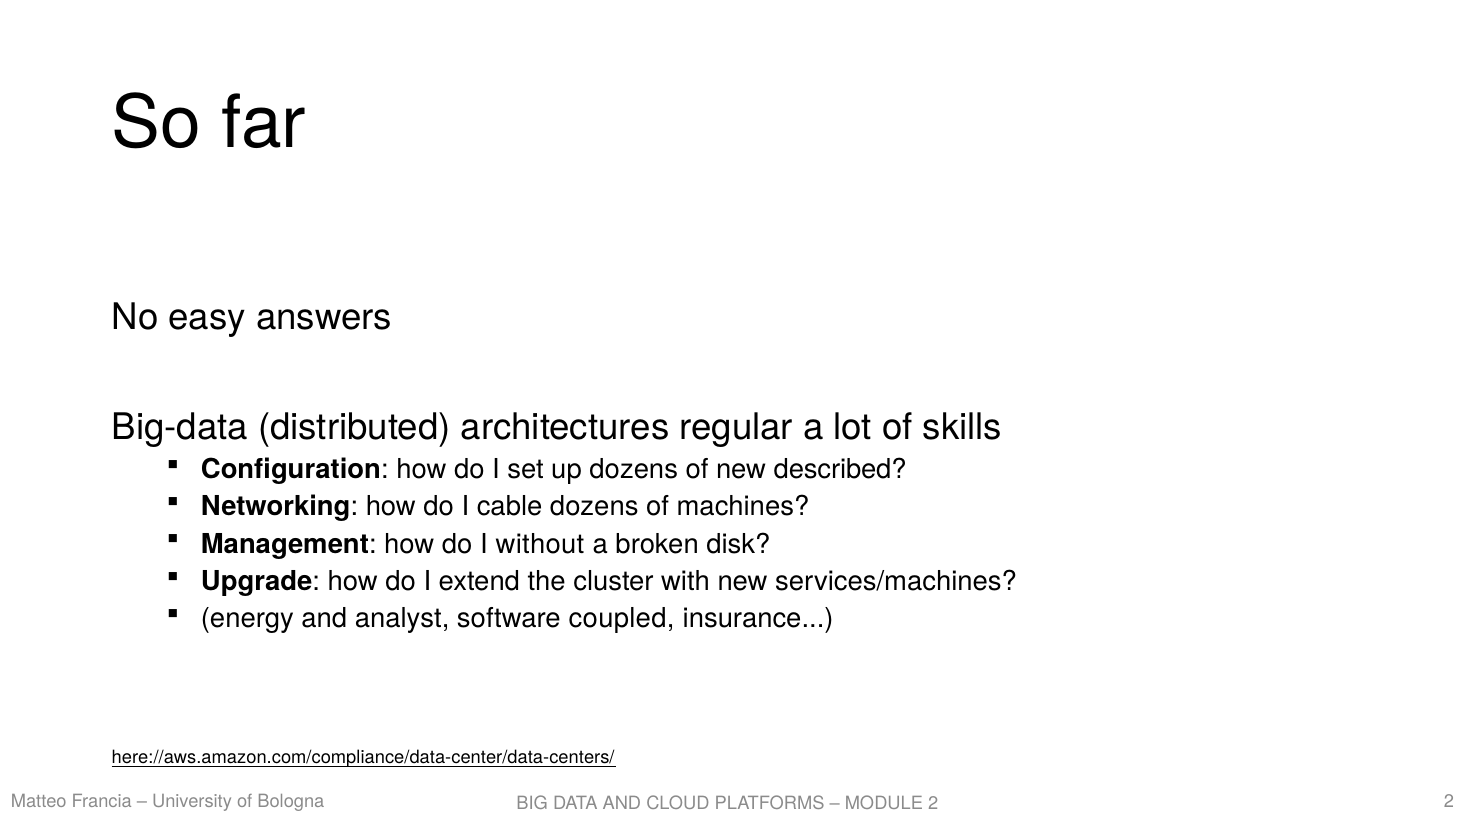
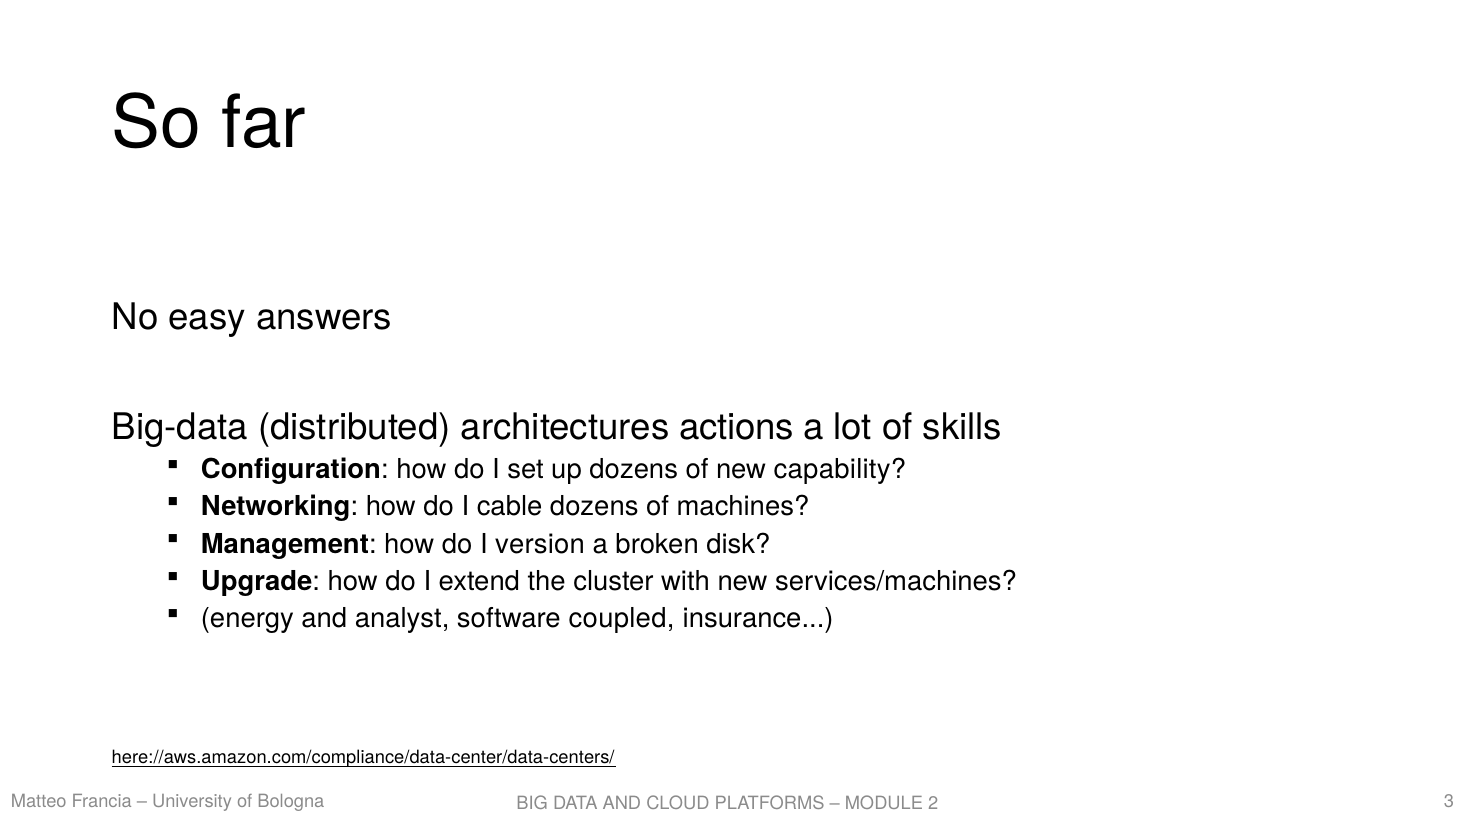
regular: regular -> actions
described: described -> capability
without: without -> version
Bologna 2: 2 -> 3
